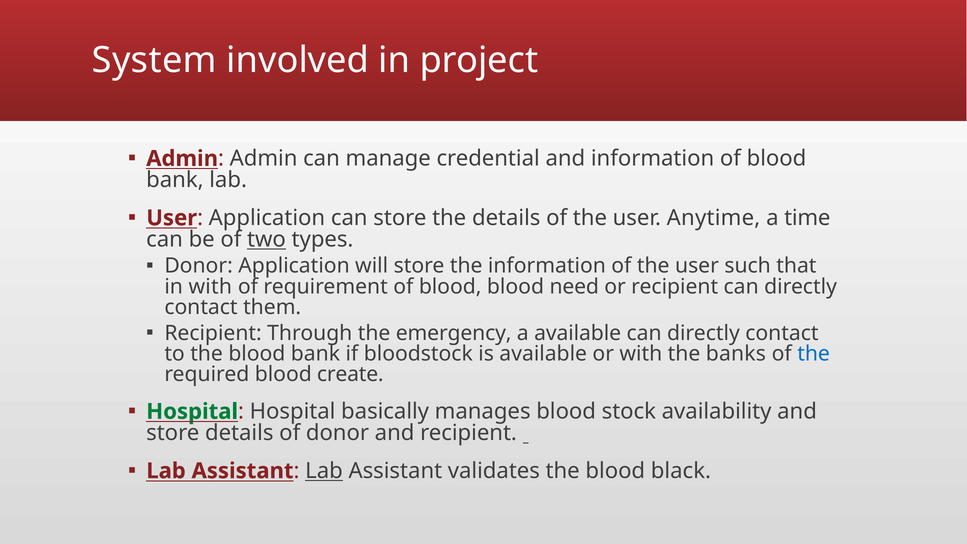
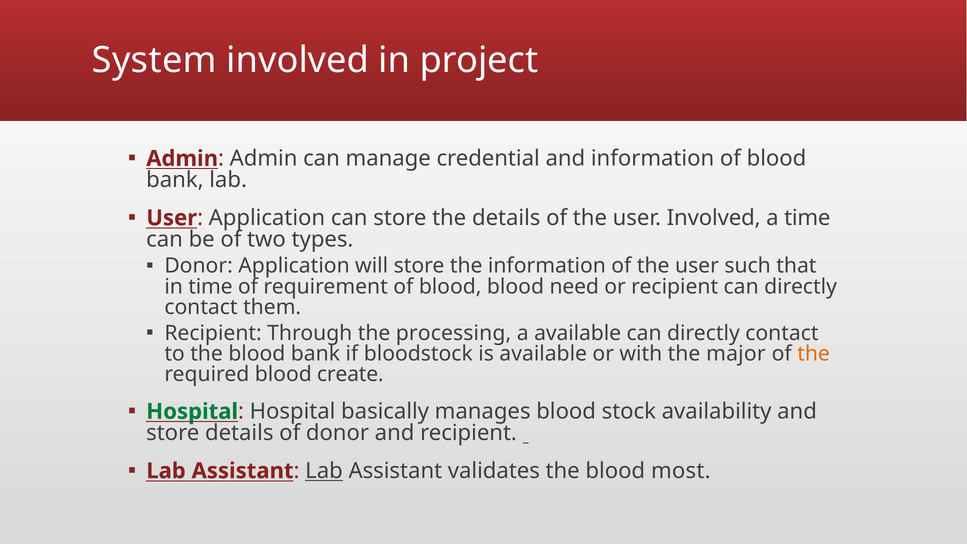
user Anytime: Anytime -> Involved
two underline: present -> none
in with: with -> time
emergency: emergency -> processing
banks: banks -> major
the at (814, 354) colour: blue -> orange
black: black -> most
